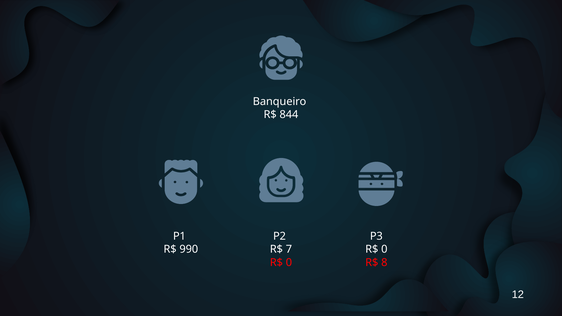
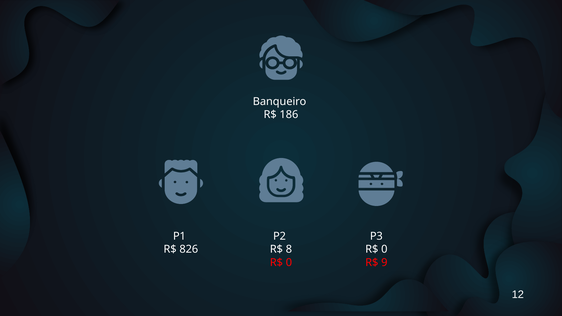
844: 844 -> 186
990: 990 -> 826
7: 7 -> 8
8: 8 -> 9
